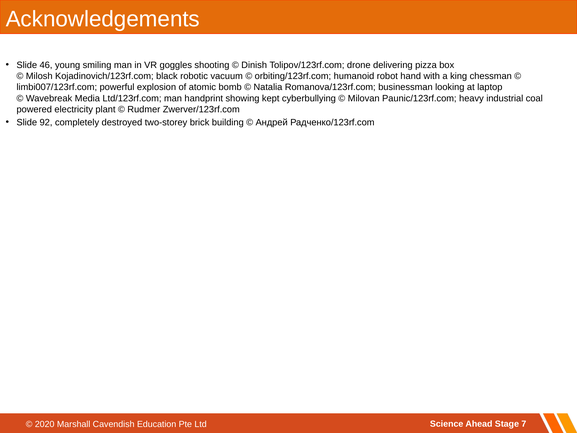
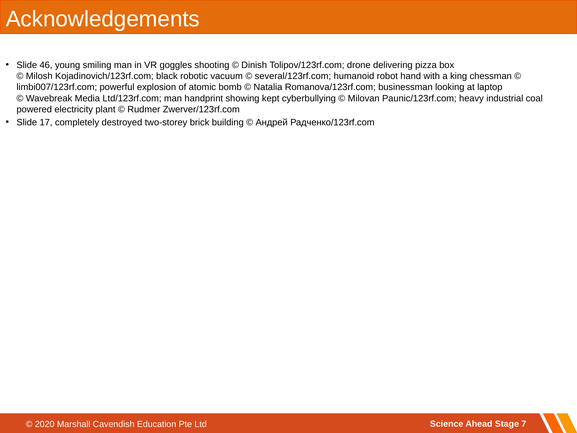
orbiting/123rf.com: orbiting/123rf.com -> several/123rf.com
92: 92 -> 17
